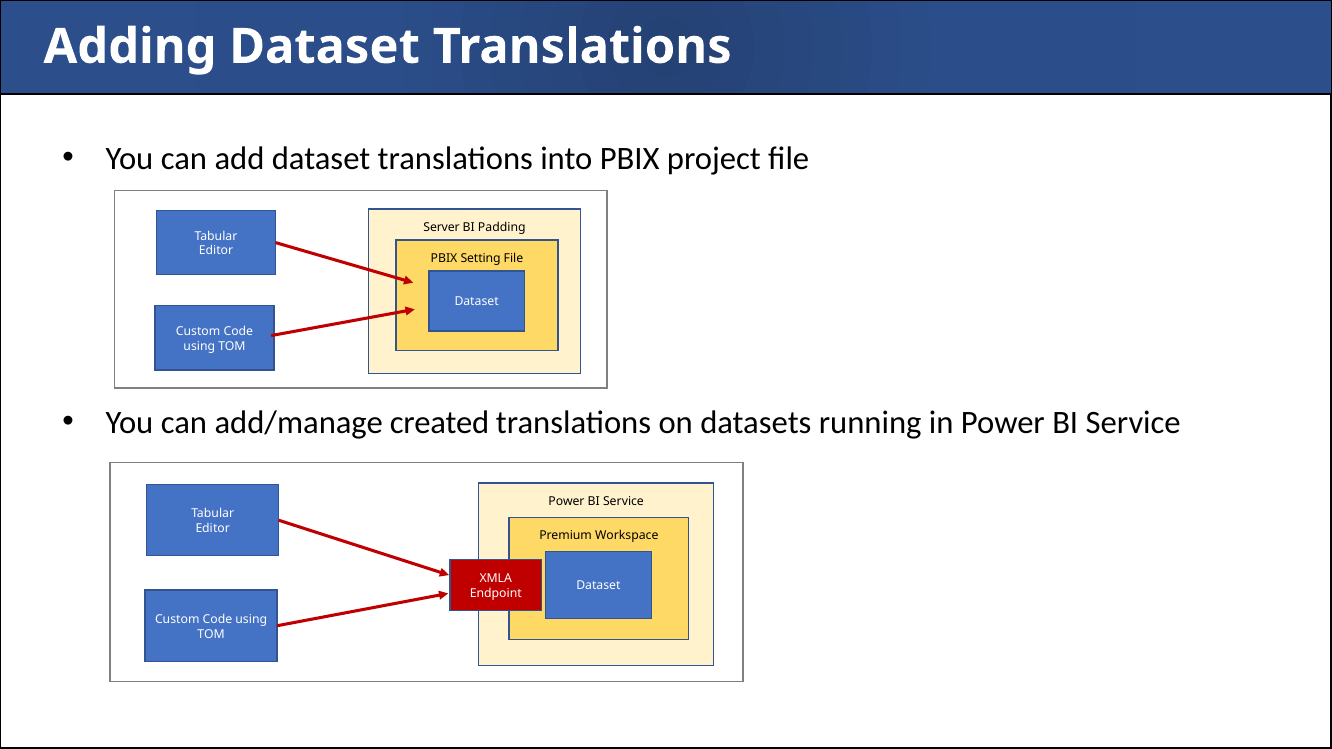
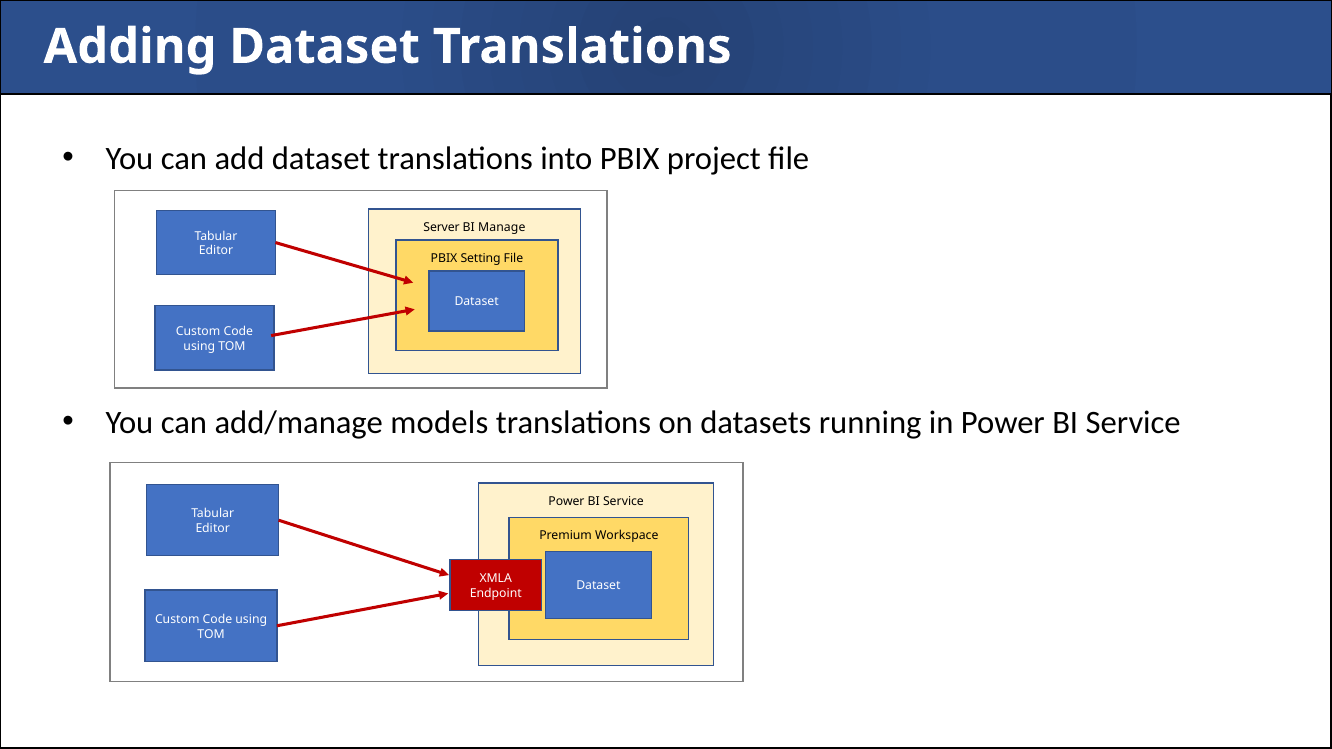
Padding: Padding -> Manage
created: created -> models
